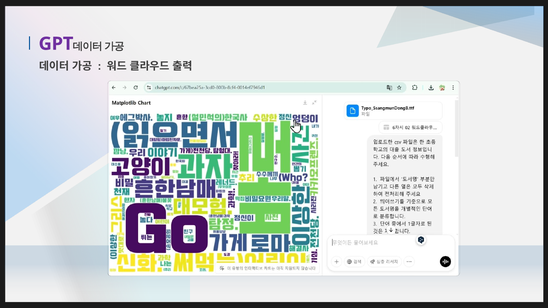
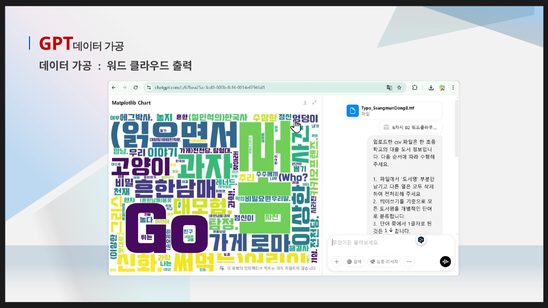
GPT colour: purple -> red
